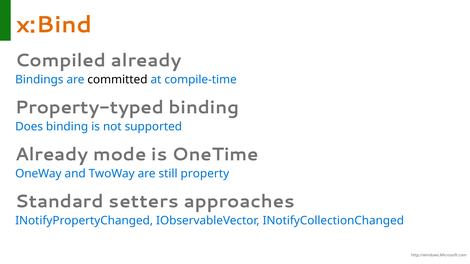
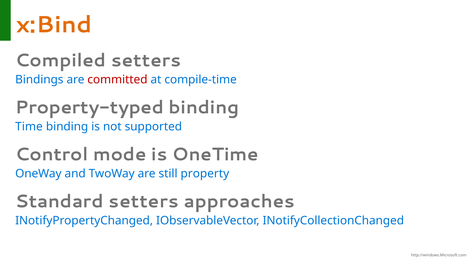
Compiled already: already -> setters
committed colour: black -> red
Does: Does -> Time
Already at (52, 155): Already -> Control
